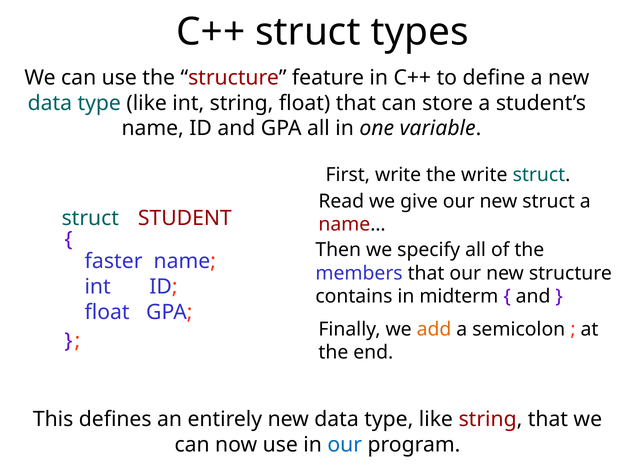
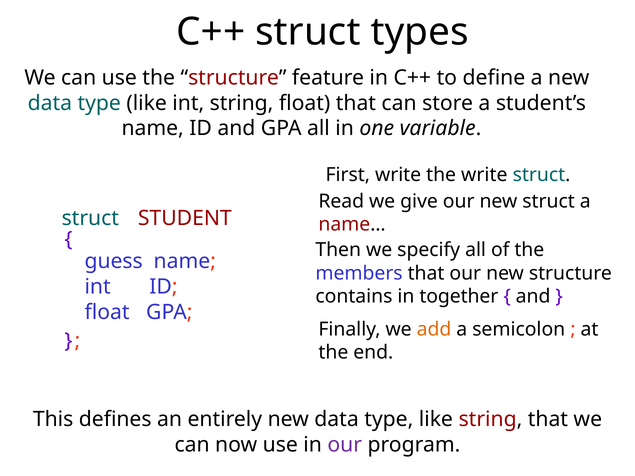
faster: faster -> guess
midterm: midterm -> together
our at (345, 445) colour: blue -> purple
